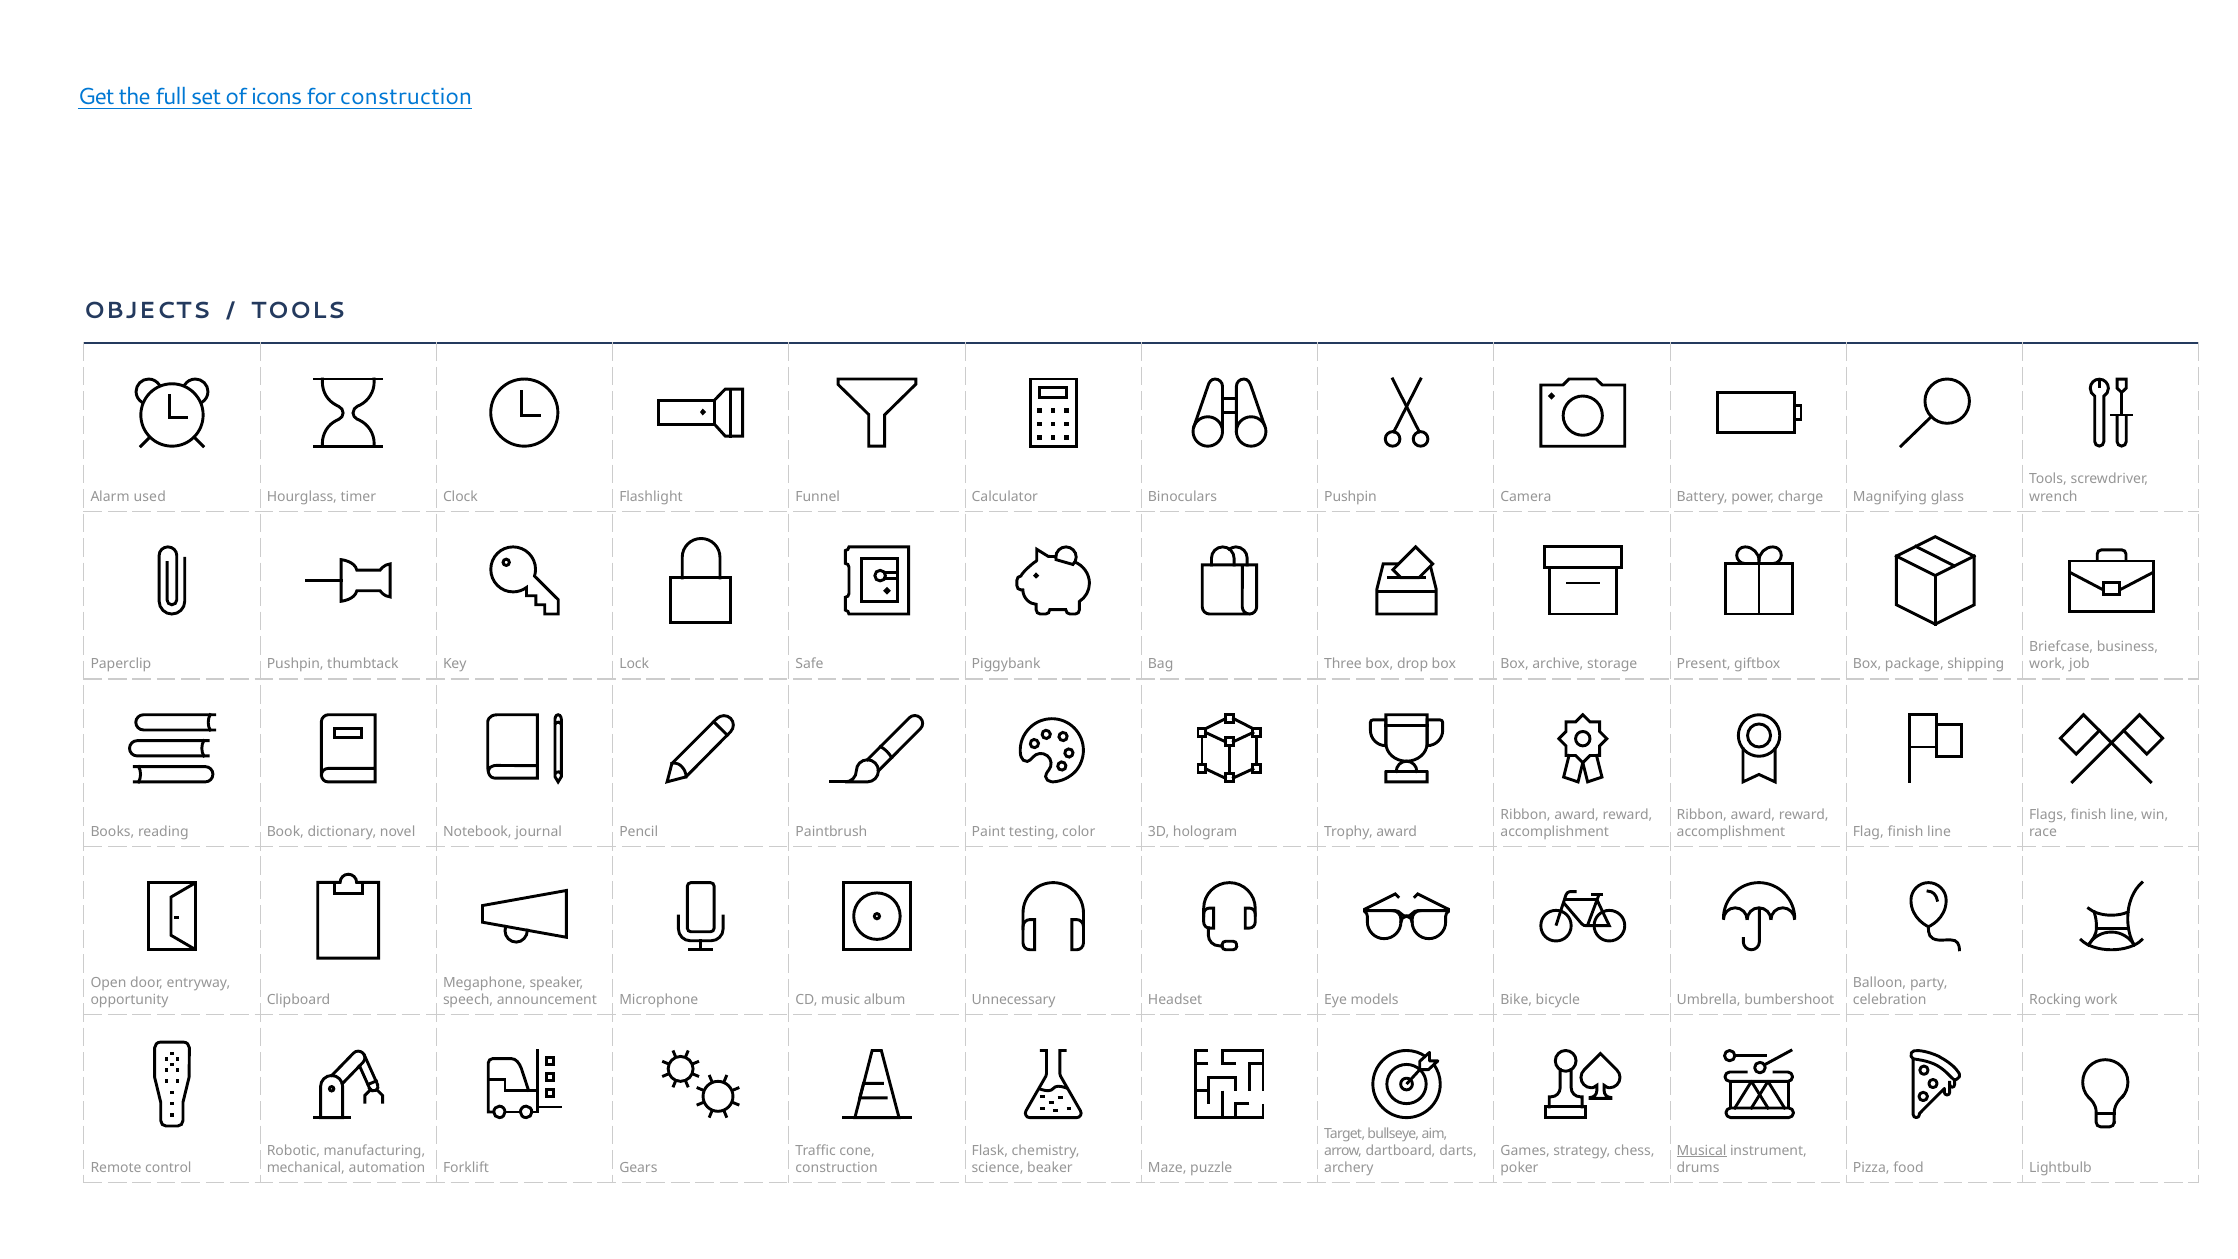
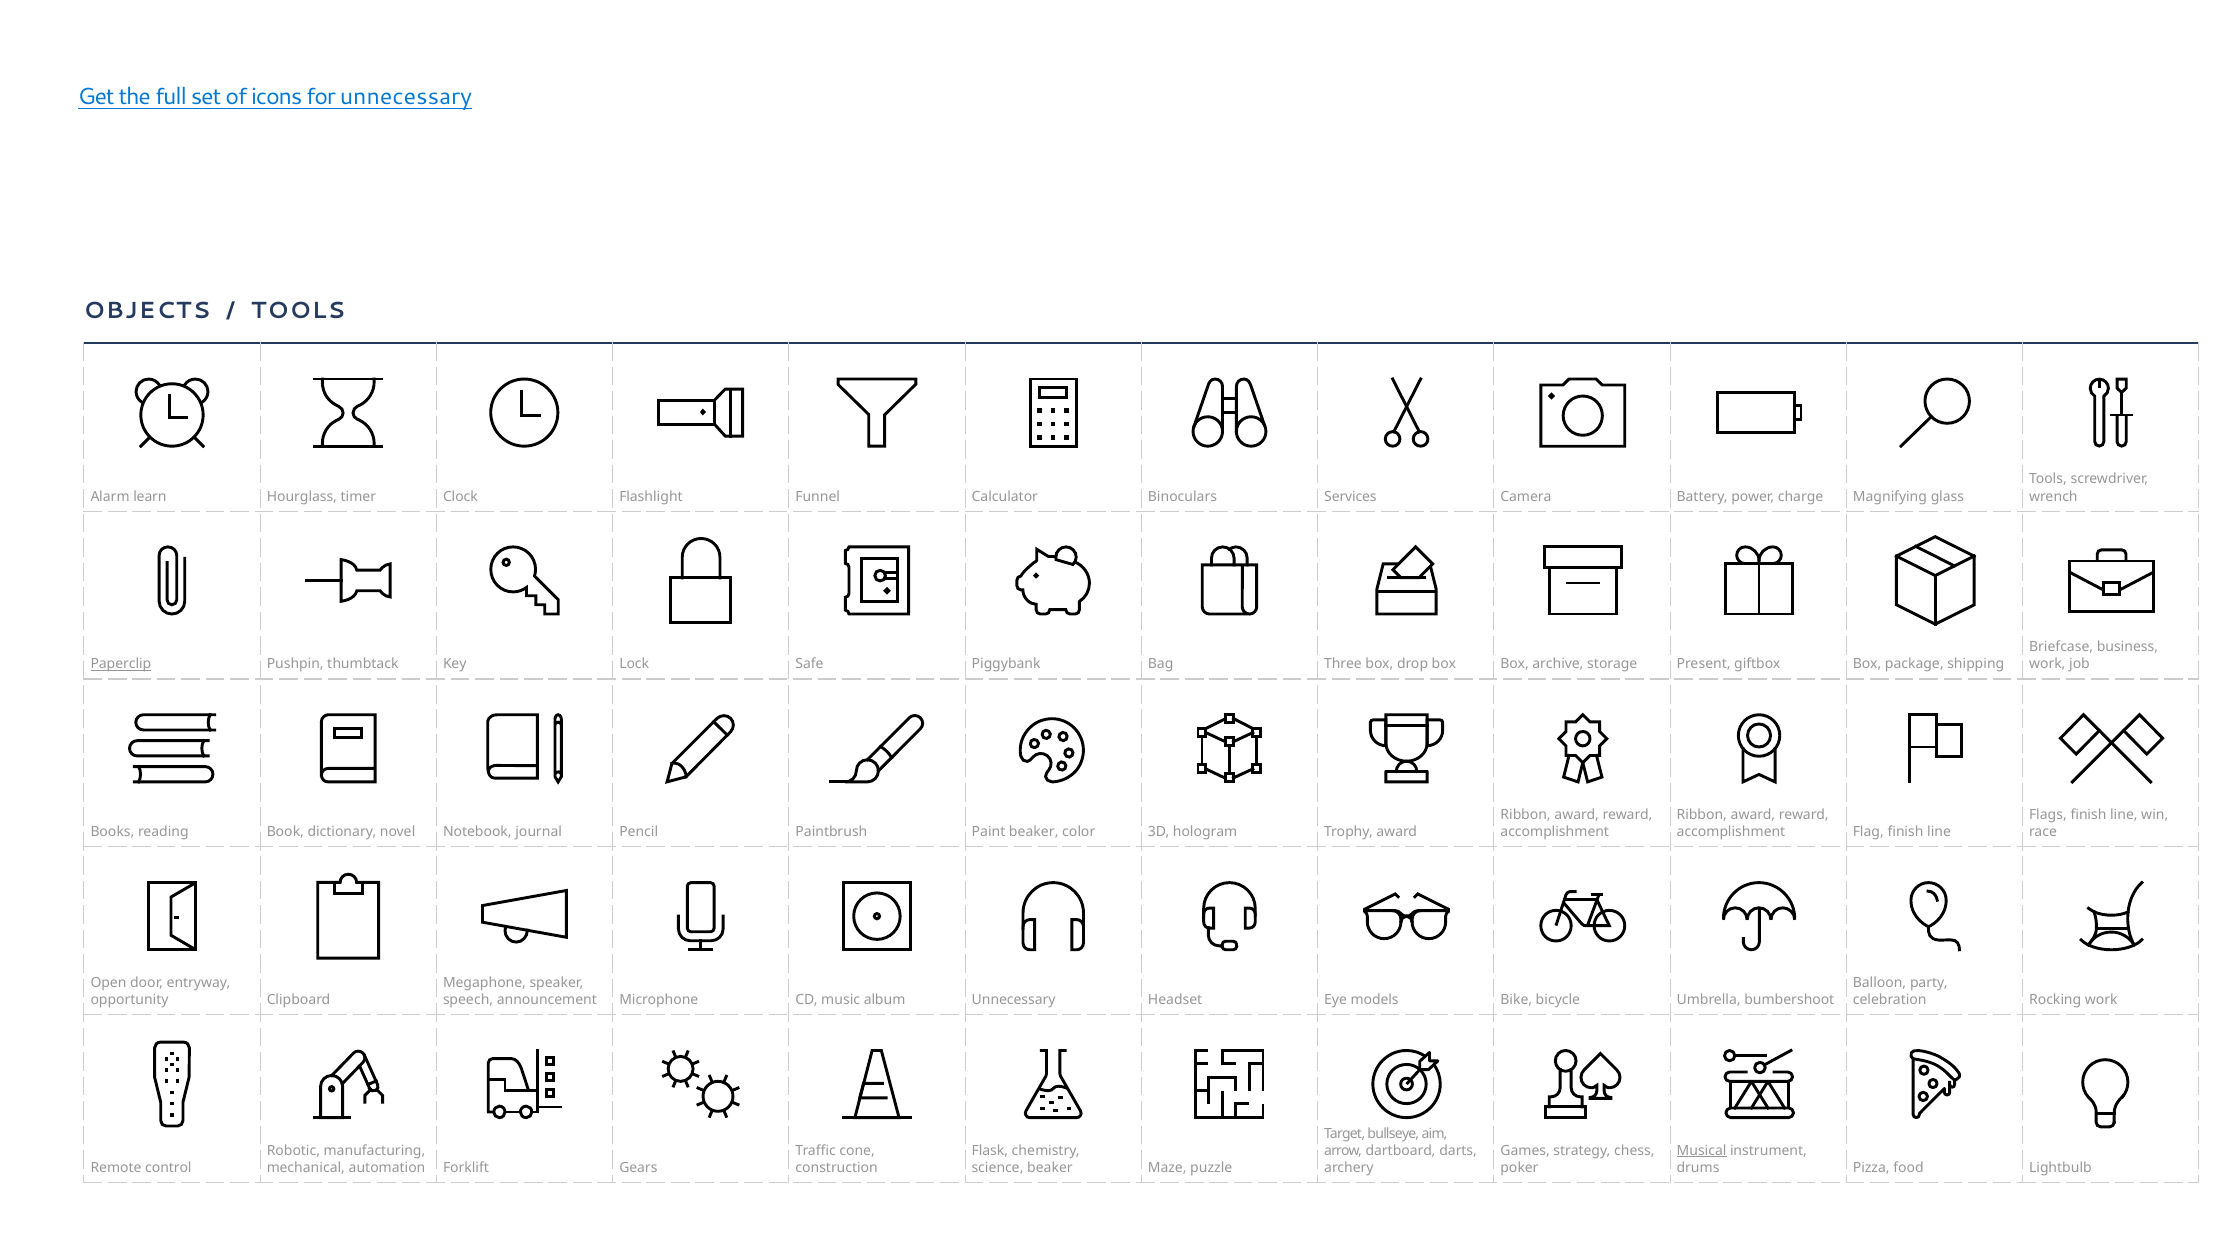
for construction: construction -> unnecessary
used: used -> learn
Binoculars Pushpin: Pushpin -> Services
Paperclip underline: none -> present
Paint testing: testing -> beaker
